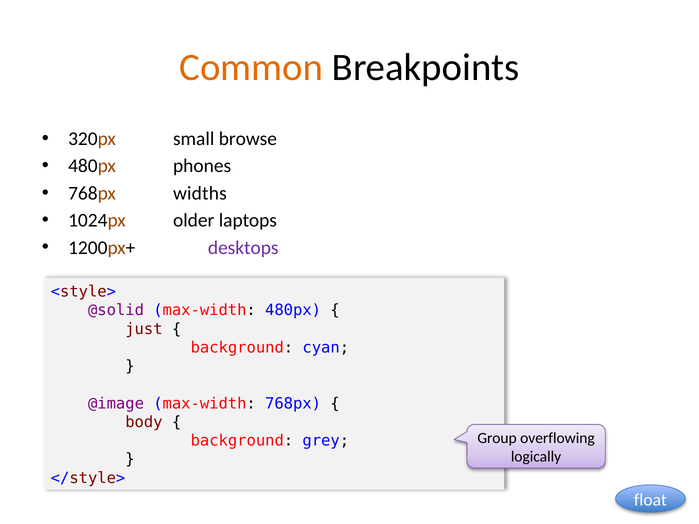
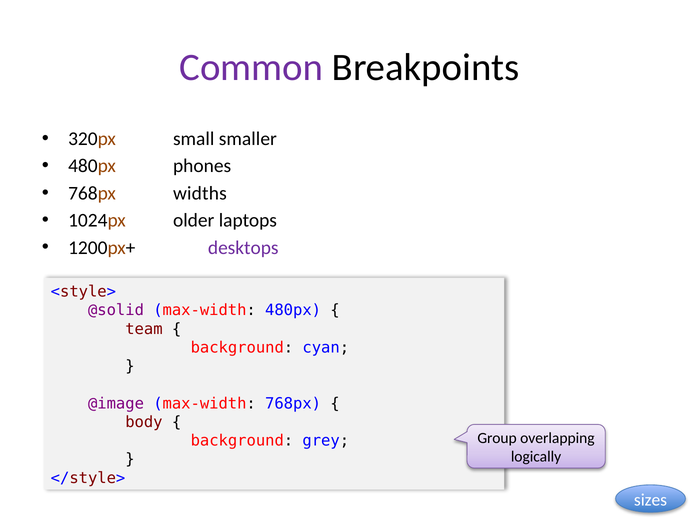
Common colour: orange -> purple
browse: browse -> smaller
just: just -> team
overflowing: overflowing -> overlapping
float: float -> sizes
